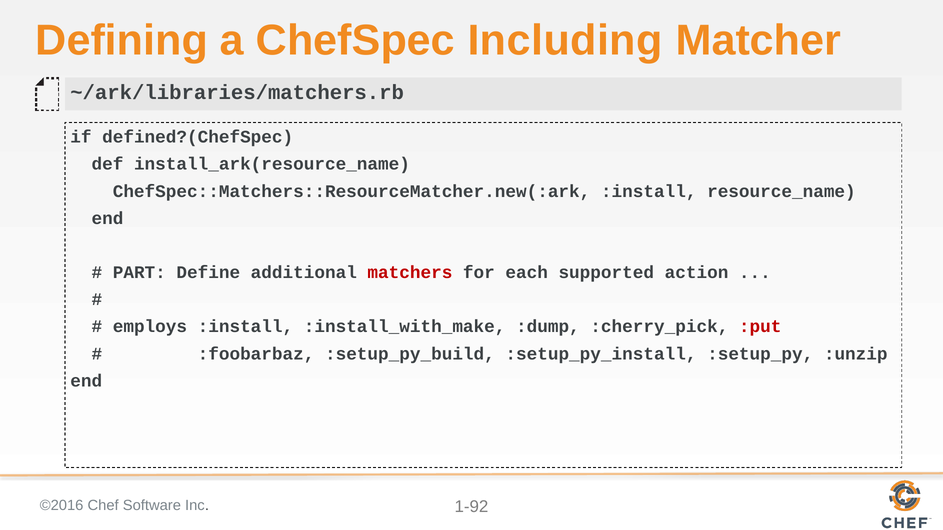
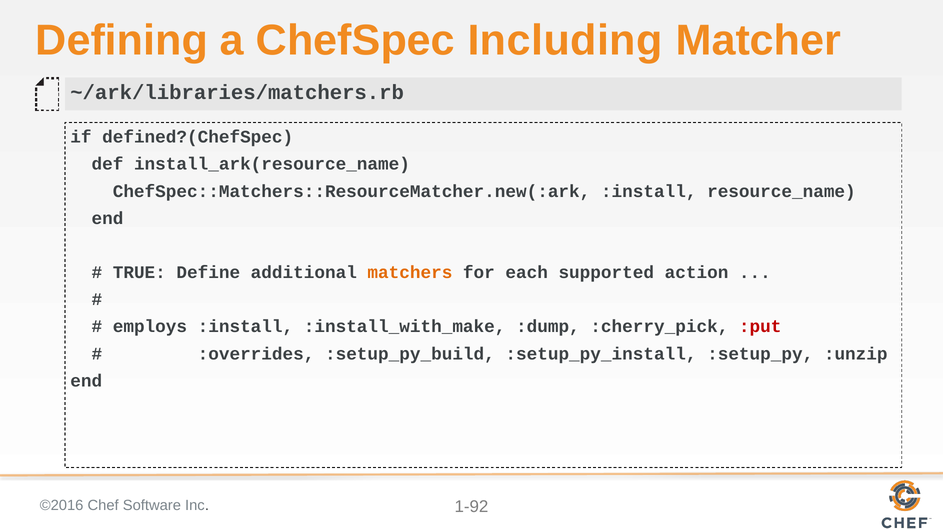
PART: PART -> TRUE
matchers colour: red -> orange
:foobarbaz: :foobarbaz -> :overrides
